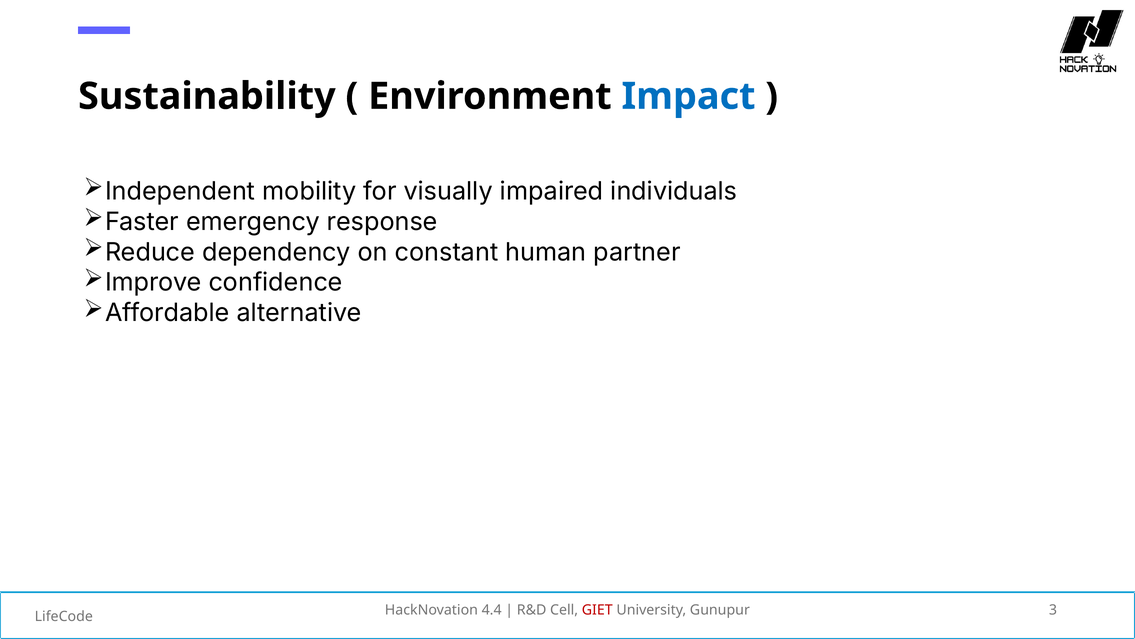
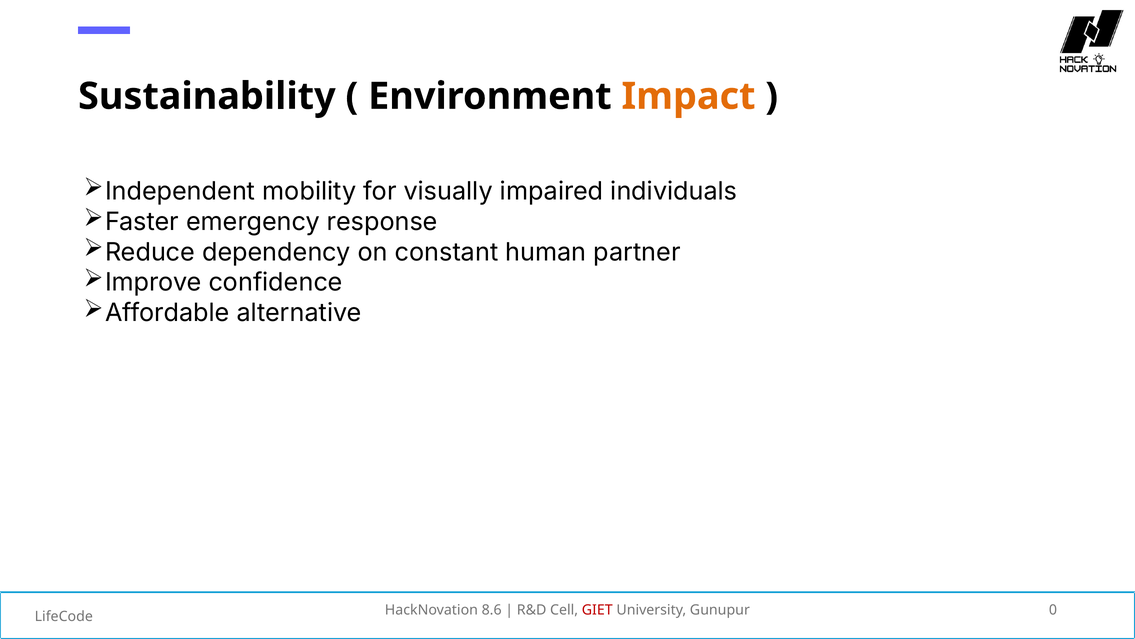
Impact colour: blue -> orange
4.4: 4.4 -> 8.6
3: 3 -> 0
